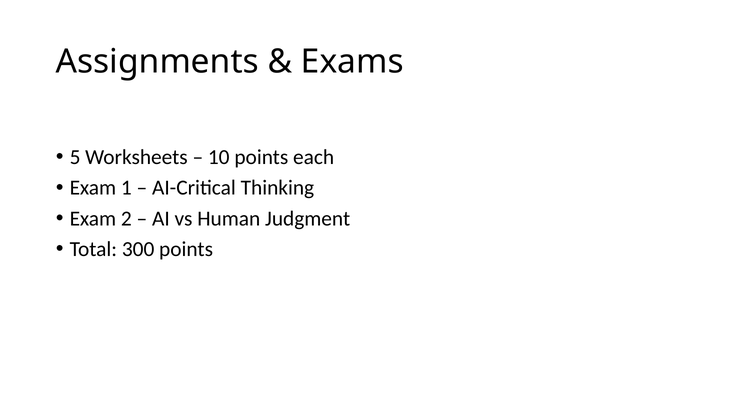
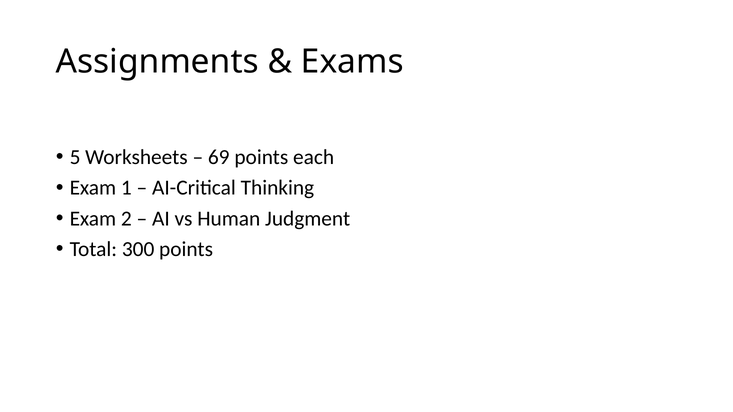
10: 10 -> 69
